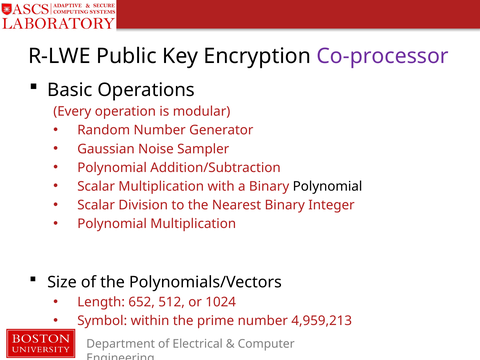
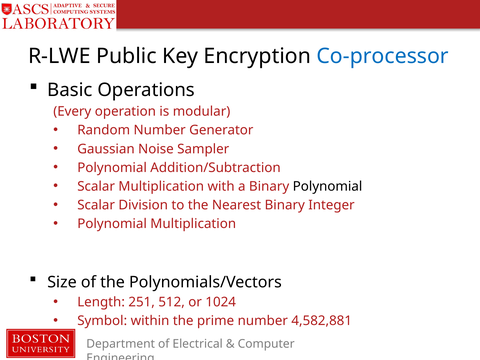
Co-processor colour: purple -> blue
652: 652 -> 251
4,959,213: 4,959,213 -> 4,582,881
